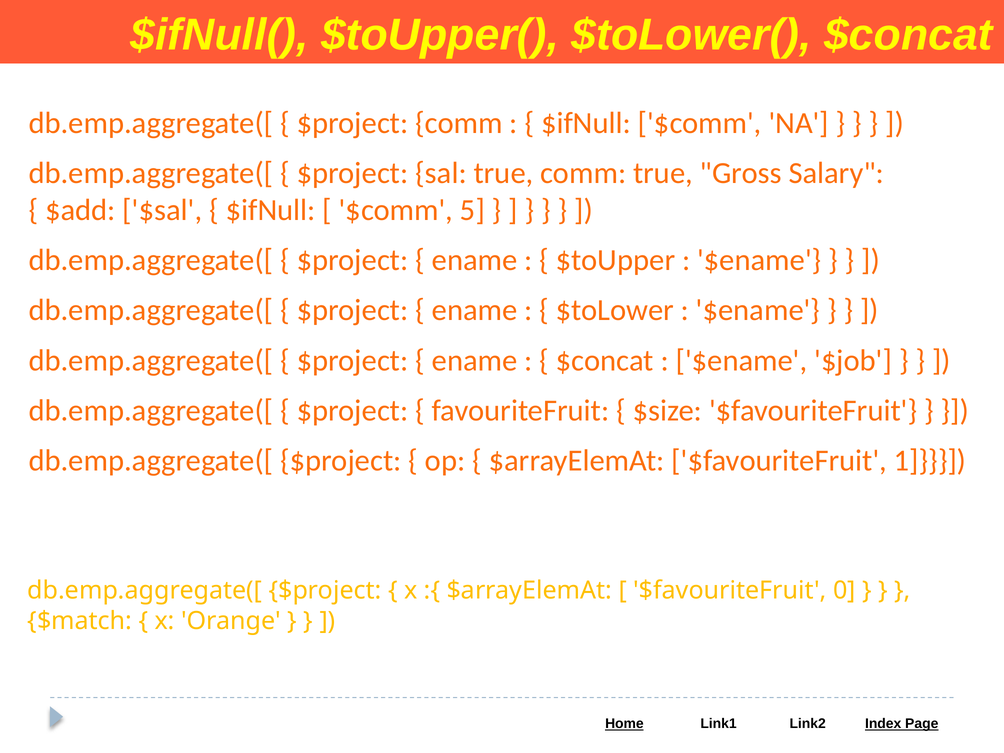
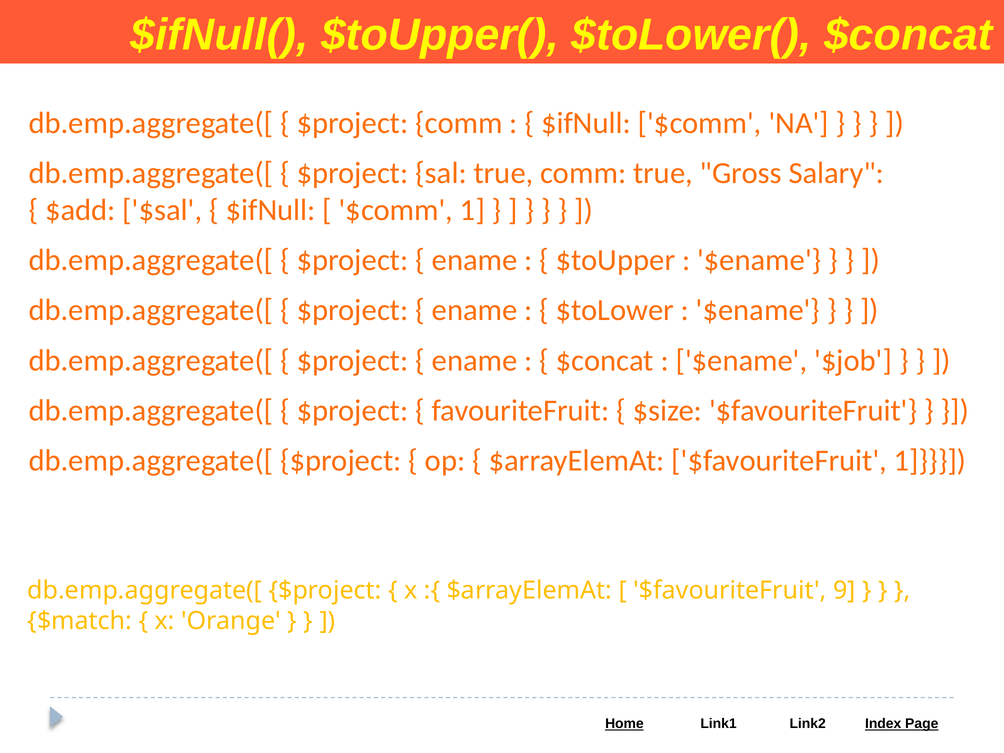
$comm 5: 5 -> 1
0: 0 -> 9
